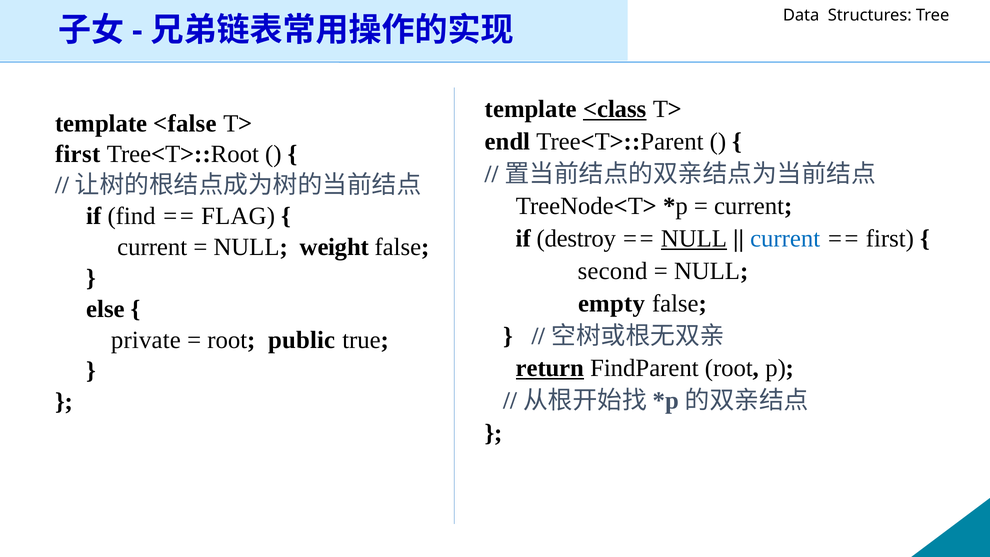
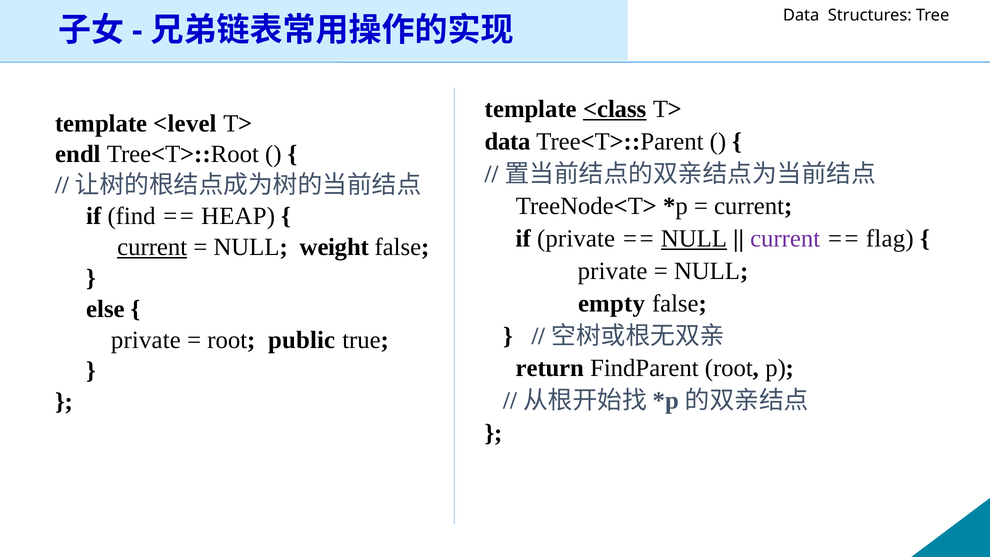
<false: <false -> <level
endl at (508, 141): endl -> data
first at (78, 154): first -> endl
FLAG: FLAG -> HEAP
if destroy: destroy -> private
current at (785, 239) colour: blue -> purple
first at (890, 239): first -> flag
current at (152, 247) underline: none -> present
second at (613, 271): second -> private
return underline: present -> none
